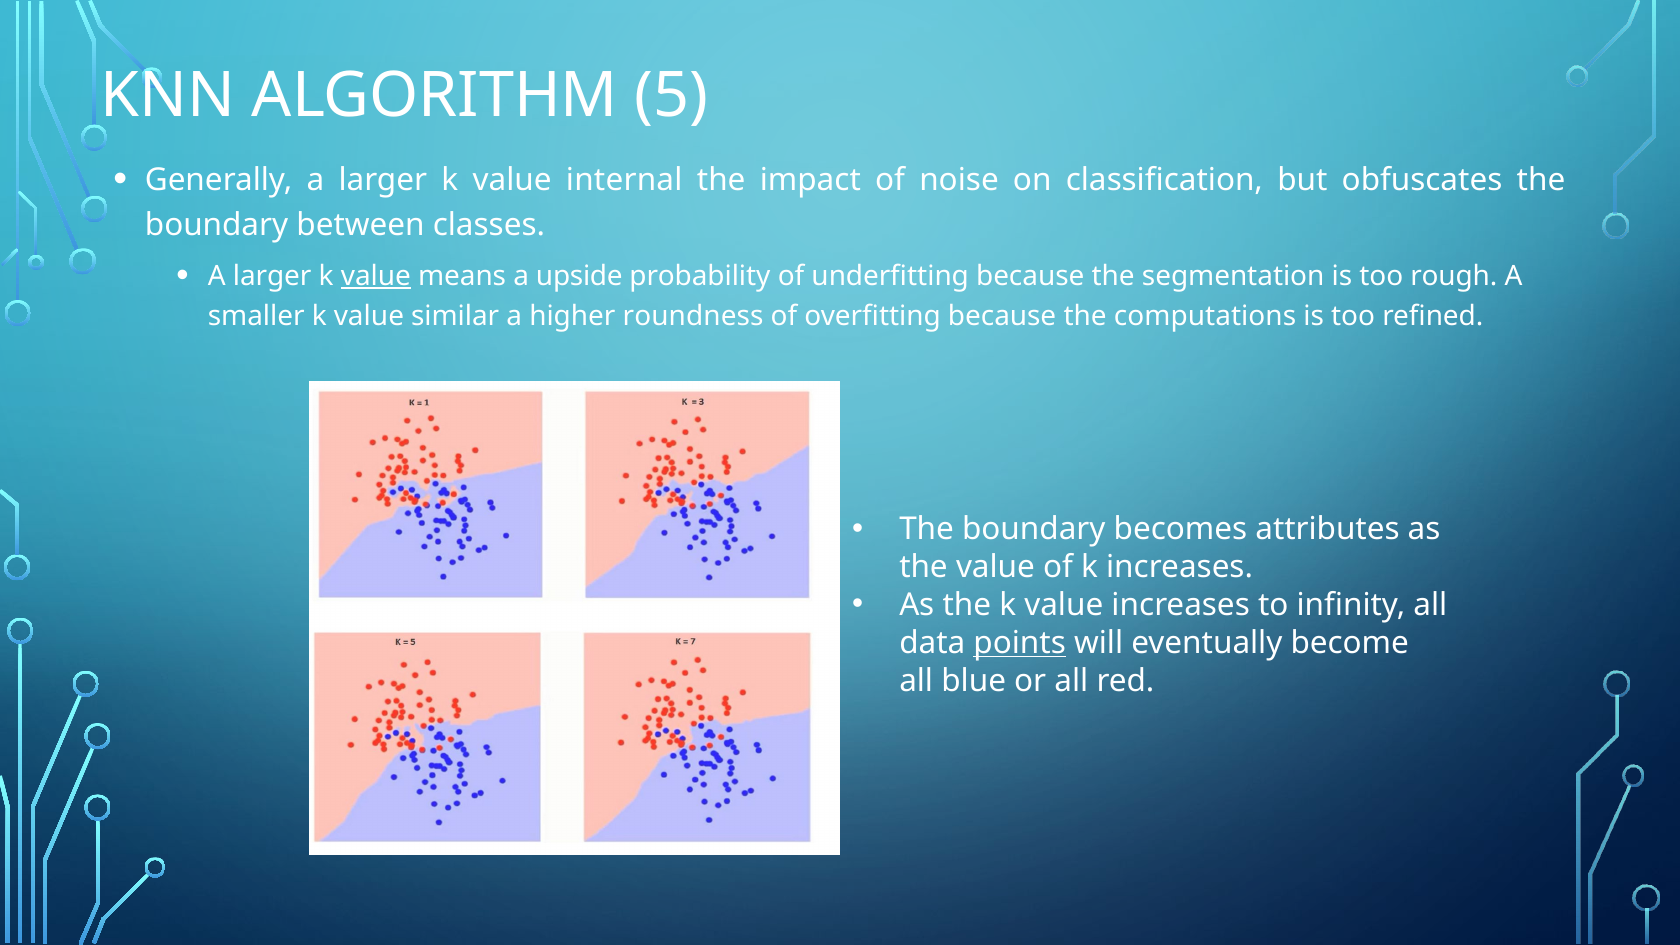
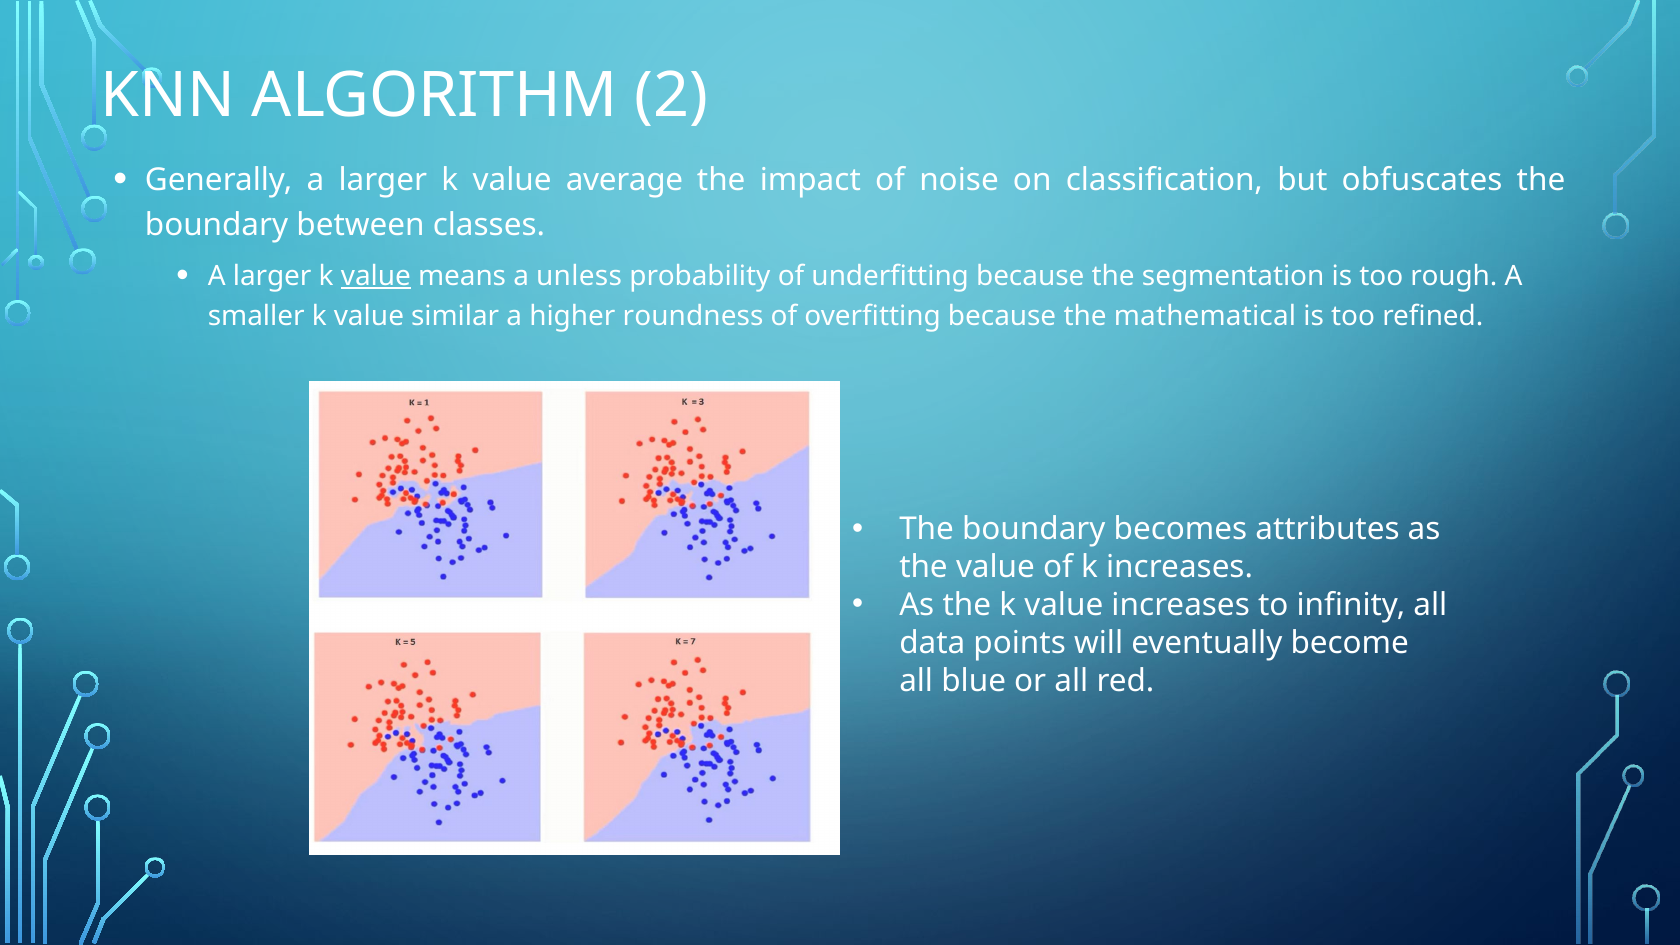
5: 5 -> 2
internal: internal -> average
upside: upside -> unless
computations: computations -> mathematical
points underline: present -> none
